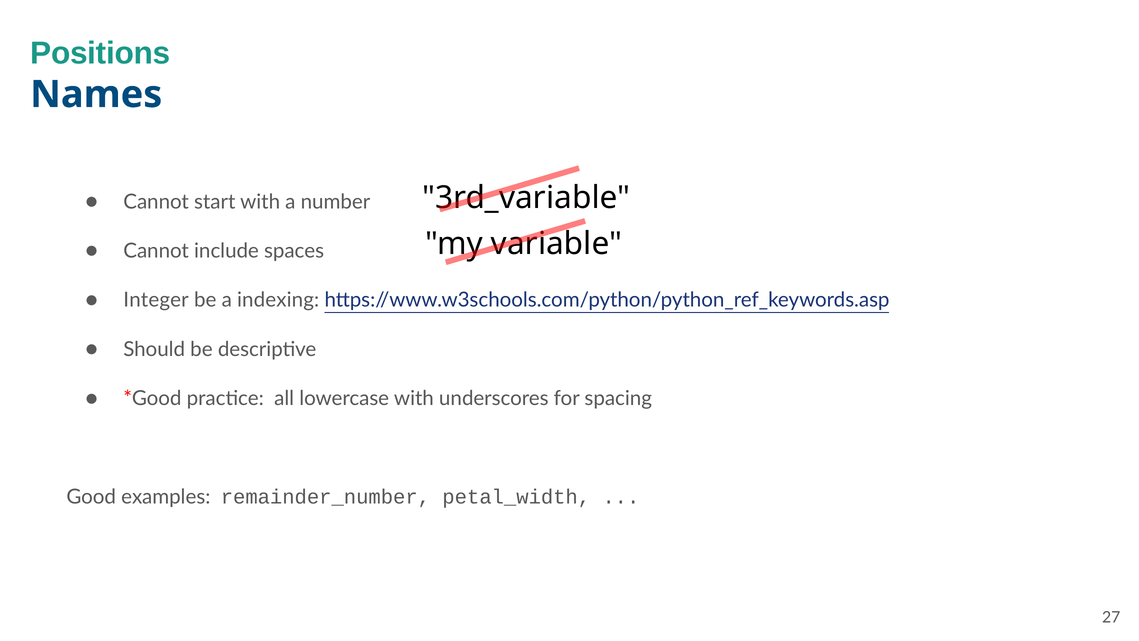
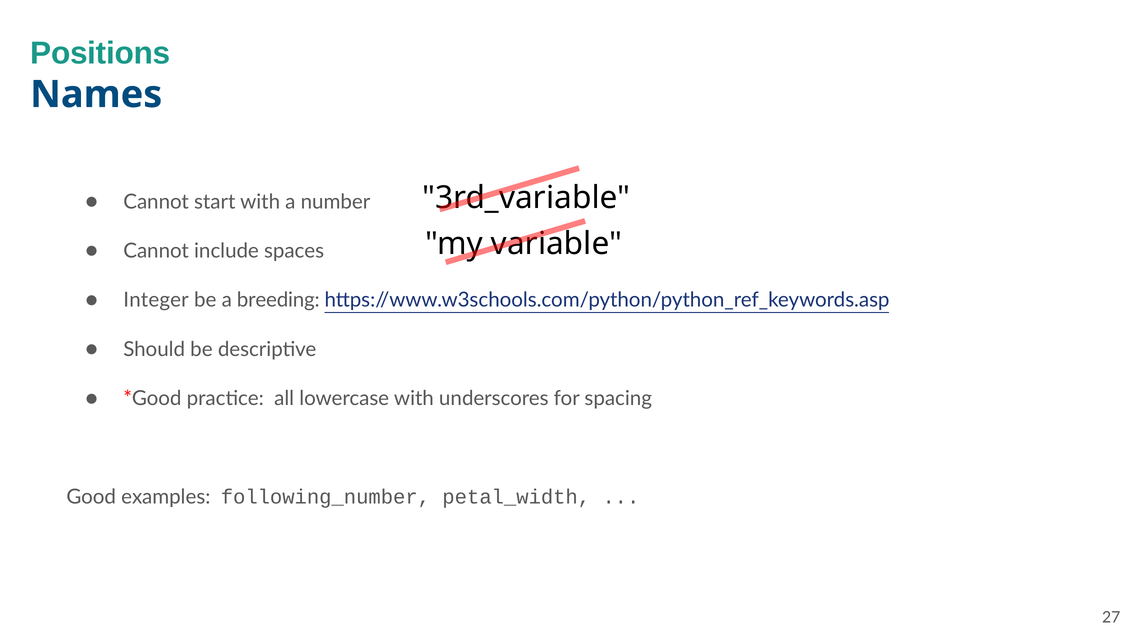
indexing: indexing -> breeding
remainder_number: remainder_number -> following_number
